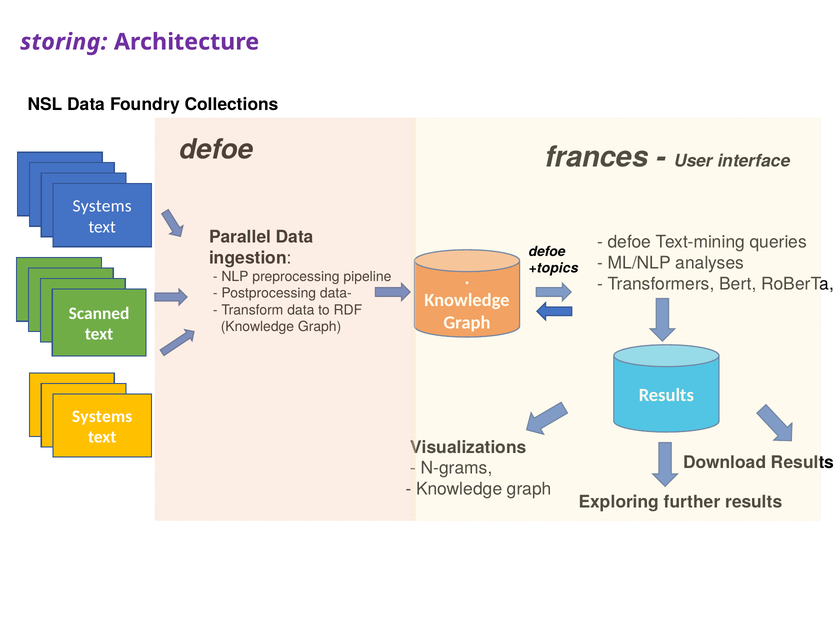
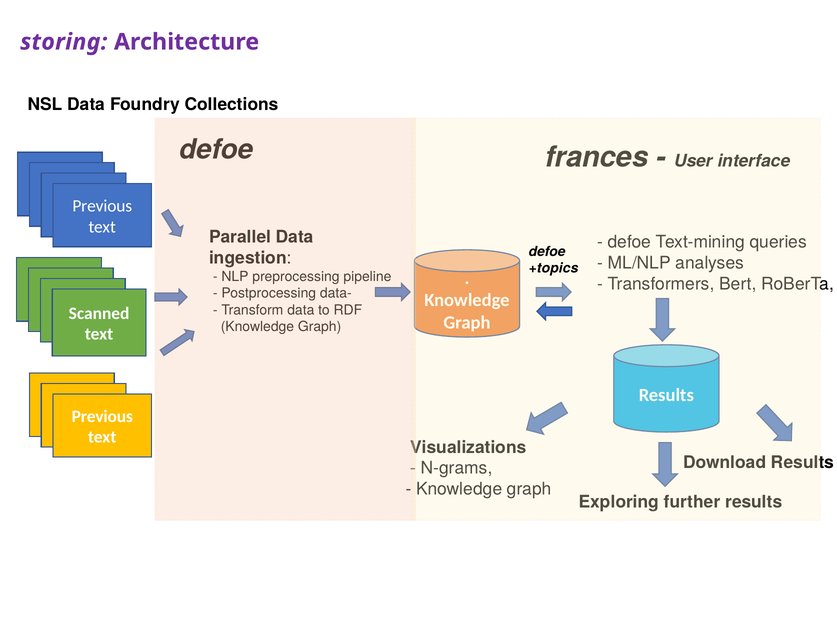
Systems at (102, 206): Systems -> Previous
Systems at (102, 417): Systems -> Previous
